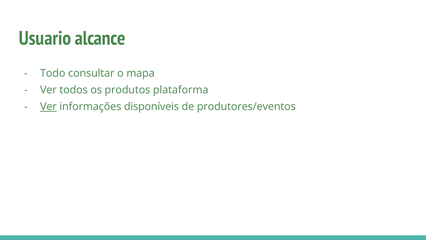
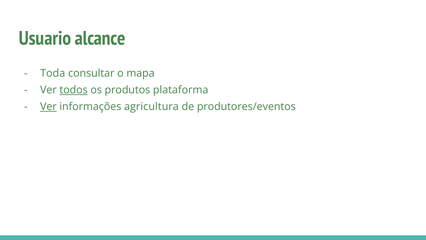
Todo: Todo -> Toda
todos underline: none -> present
disponíveis: disponíveis -> agricultura
